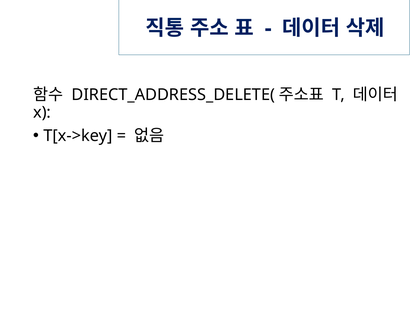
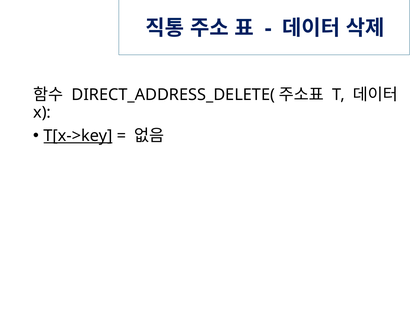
T[x->key underline: none -> present
